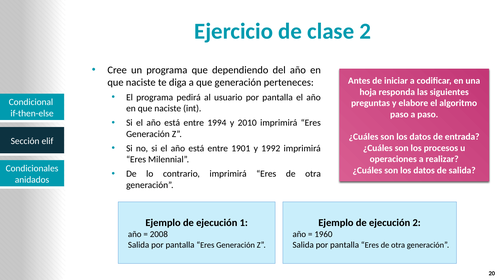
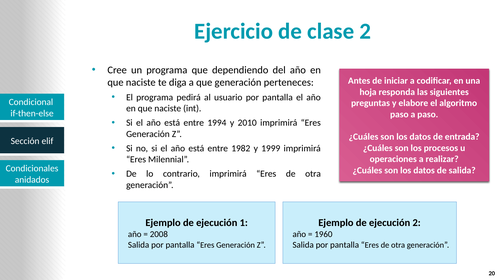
1901: 1901 -> 1982
1992: 1992 -> 1999
